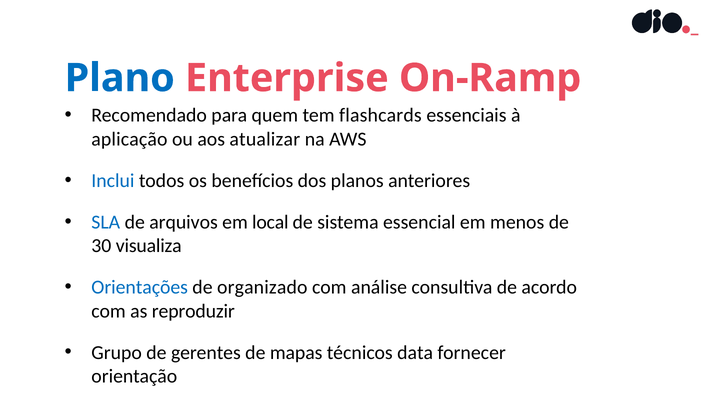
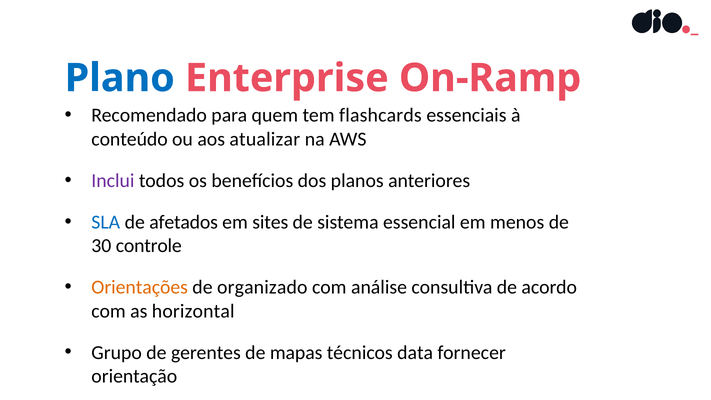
aplicação: aplicação -> conteúdo
Inclui colour: blue -> purple
arquivos: arquivos -> afetados
local: local -> sites
visualiza: visualiza -> controle
Orientações colour: blue -> orange
reproduzir: reproduzir -> horizontal
